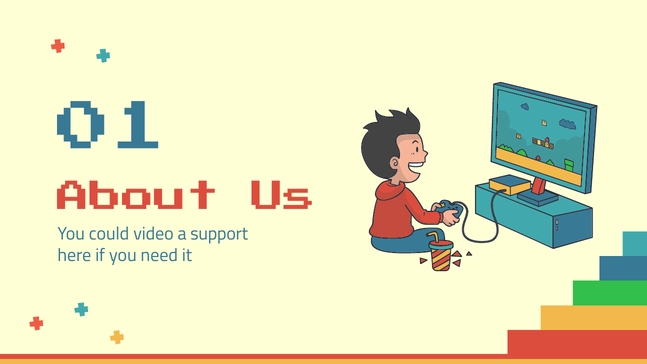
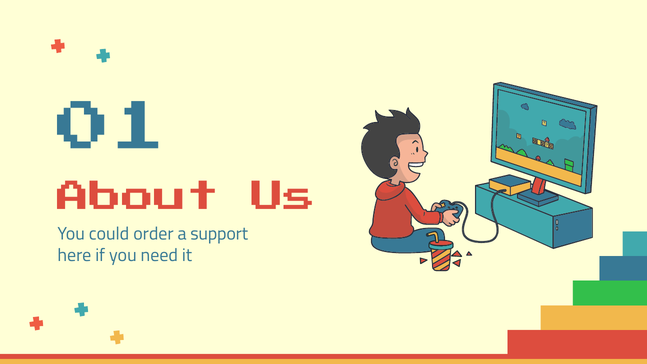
video: video -> order
